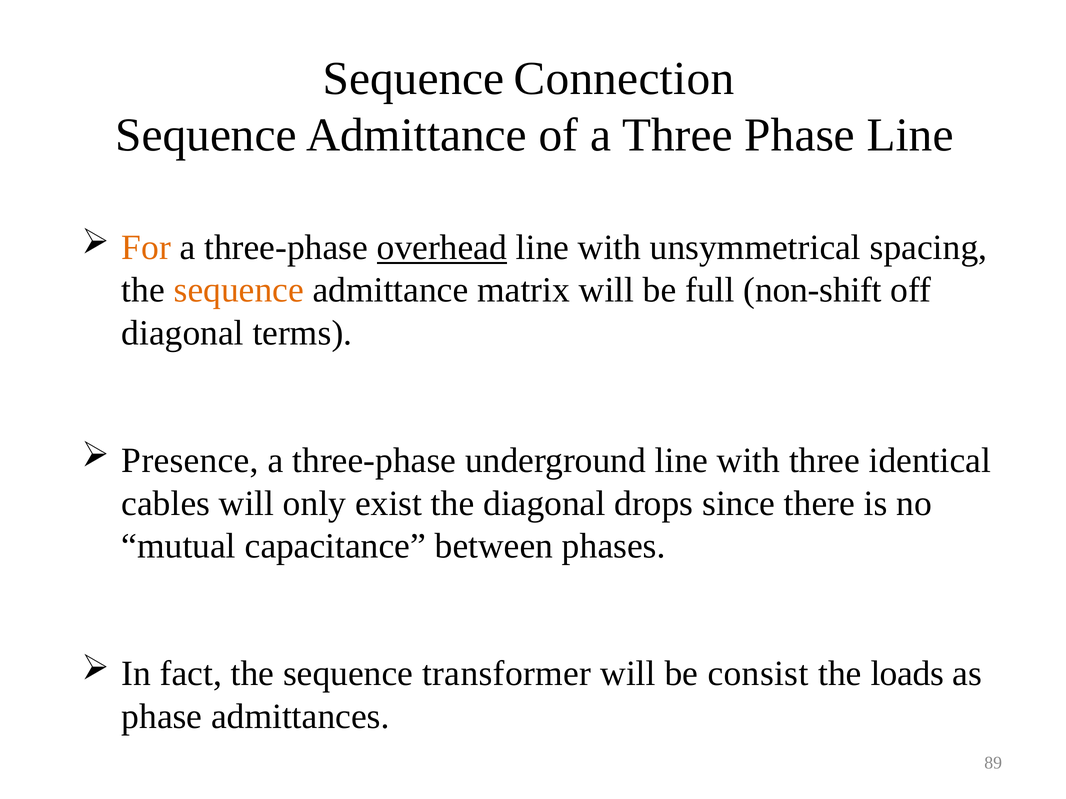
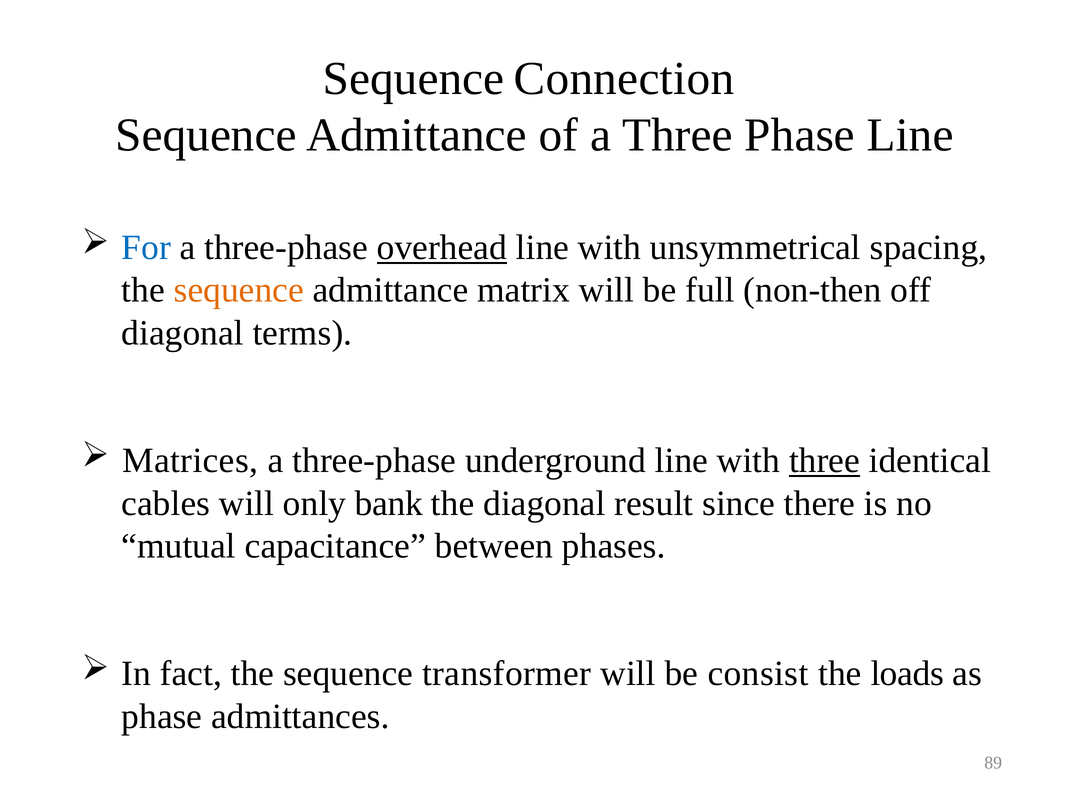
For colour: orange -> blue
non-shift: non-shift -> non-then
Presence: Presence -> Matrices
three at (825, 461) underline: none -> present
exist: exist -> bank
drops: drops -> result
